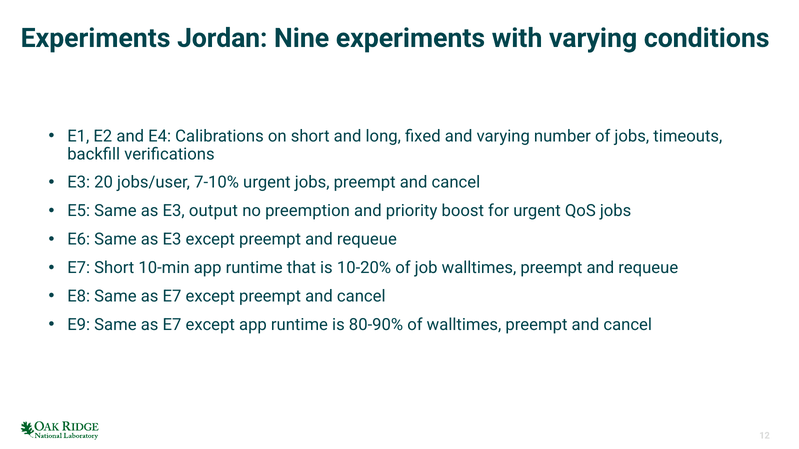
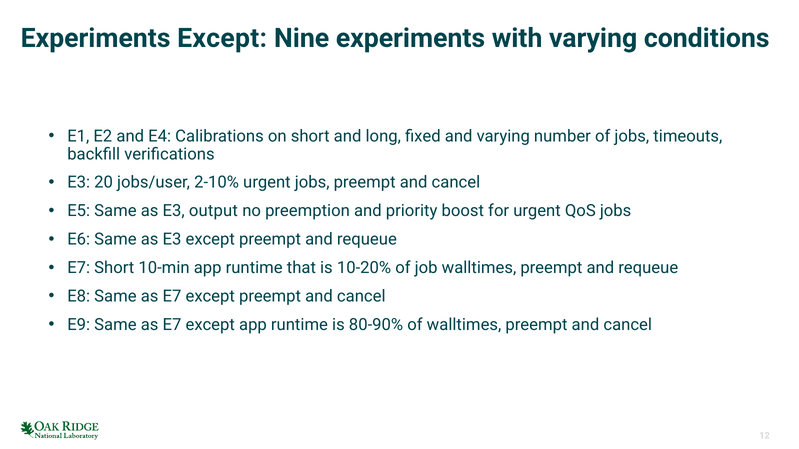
Experiments Jordan: Jordan -> Except
7-10%: 7-10% -> 2-10%
